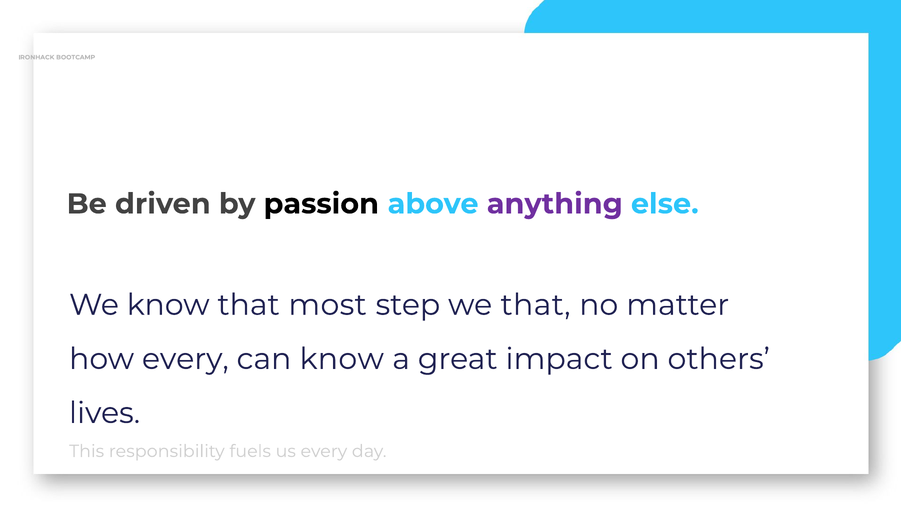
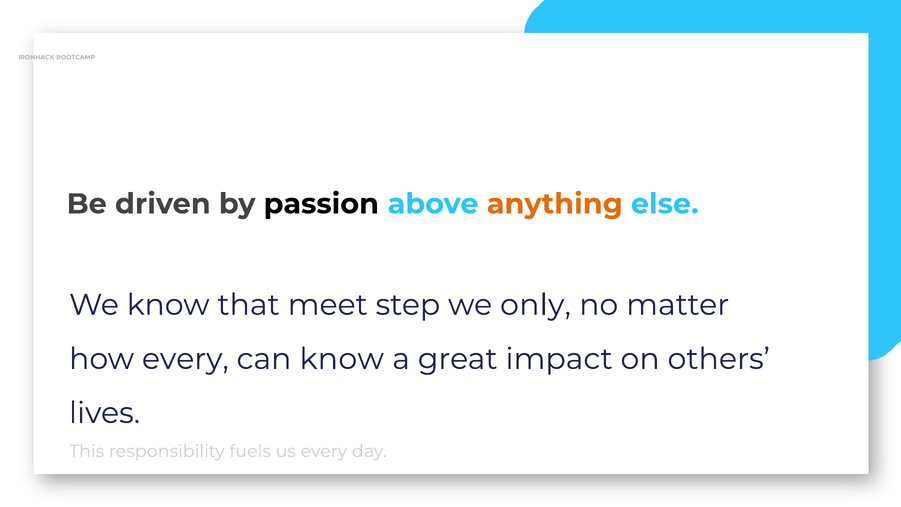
anything colour: purple -> orange
most: most -> meet
we that: that -> only
